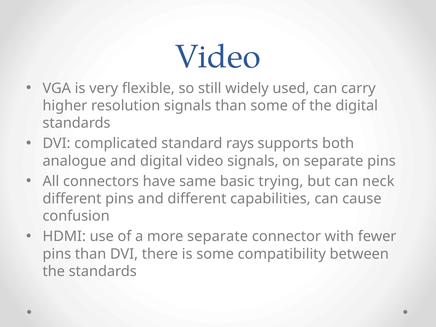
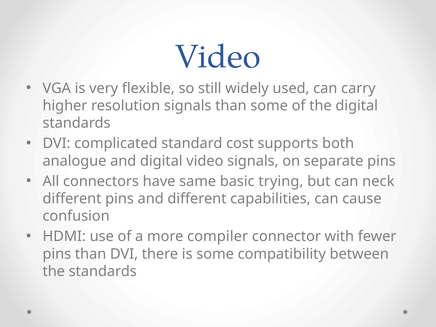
rays: rays -> cost
more separate: separate -> compiler
